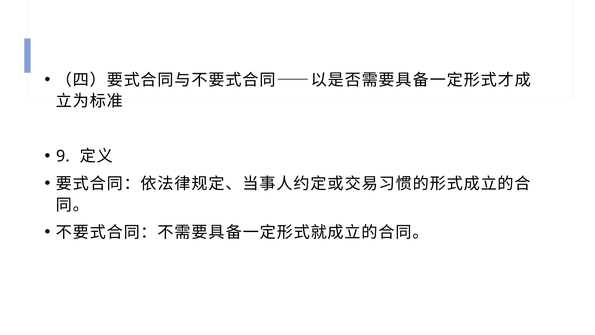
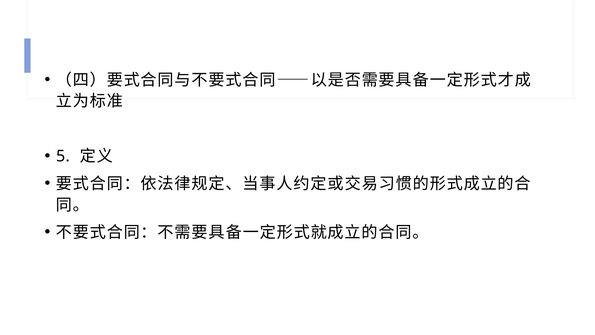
9: 9 -> 5
